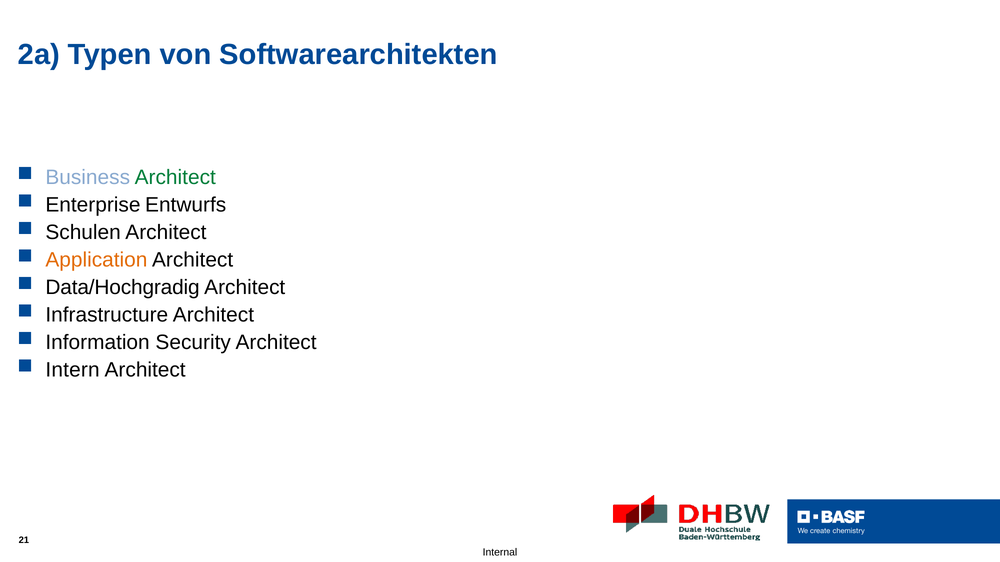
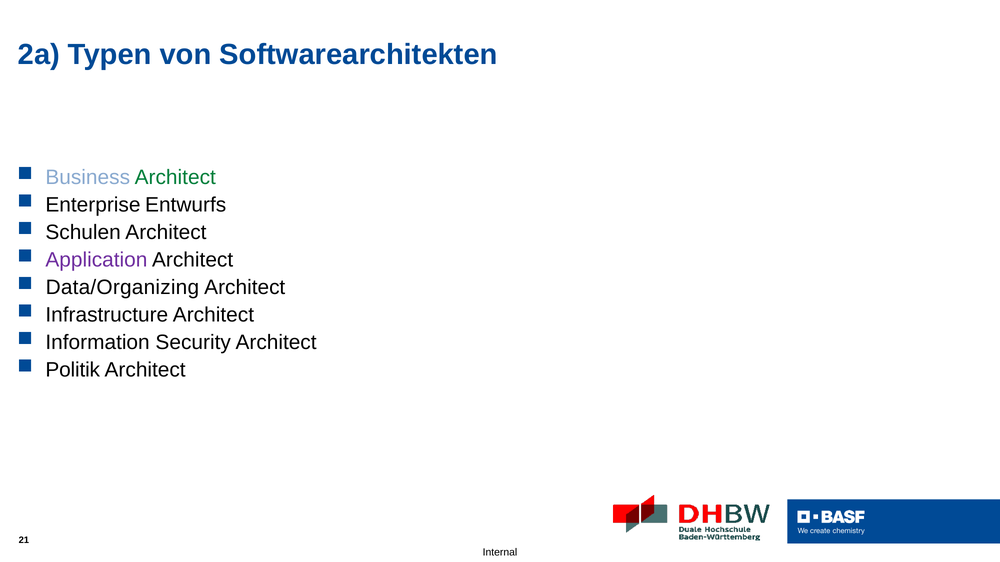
Application colour: orange -> purple
Data/Hochgradig: Data/Hochgradig -> Data/Organizing
Intern: Intern -> Politik
